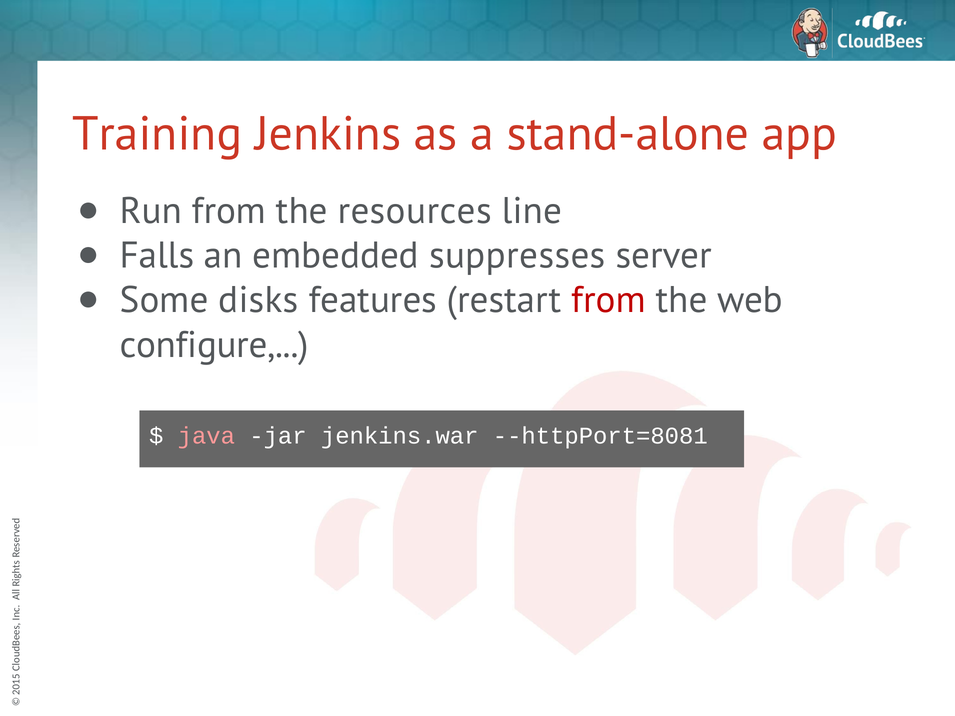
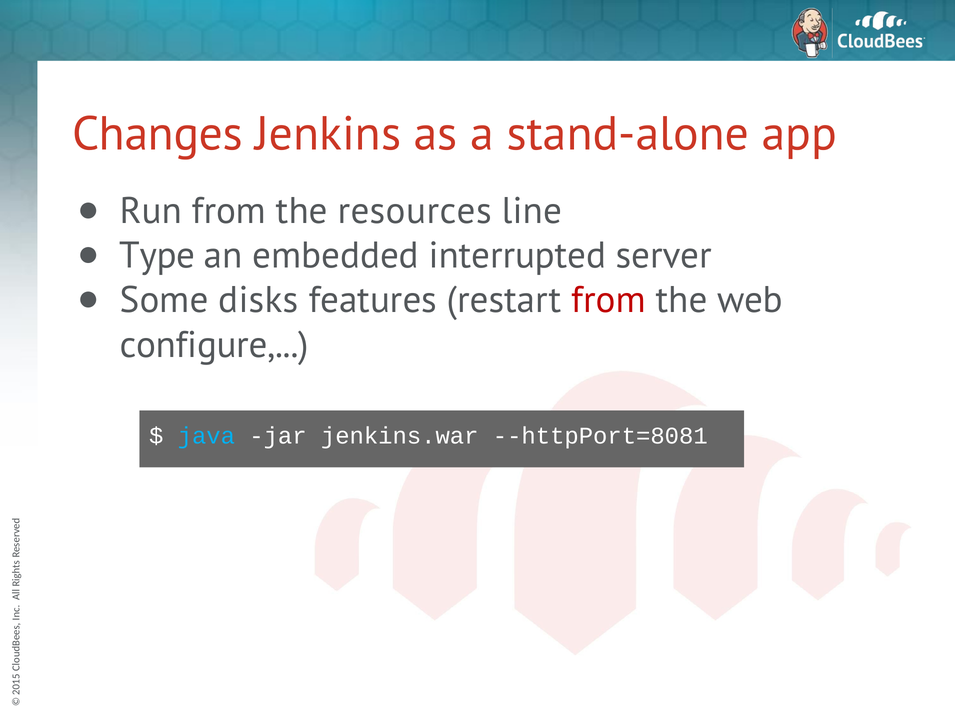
Training: Training -> Changes
Falls: Falls -> Type
suppresses: suppresses -> interrupted
java colour: pink -> light blue
